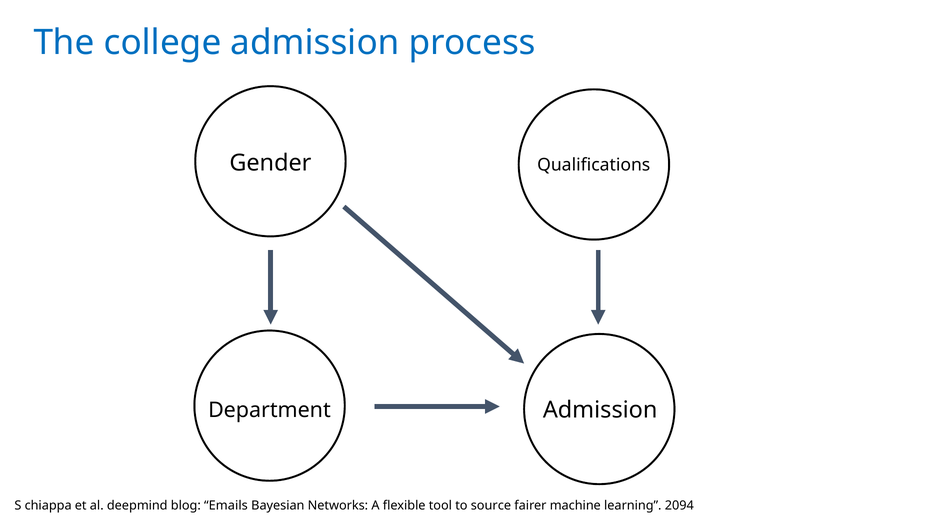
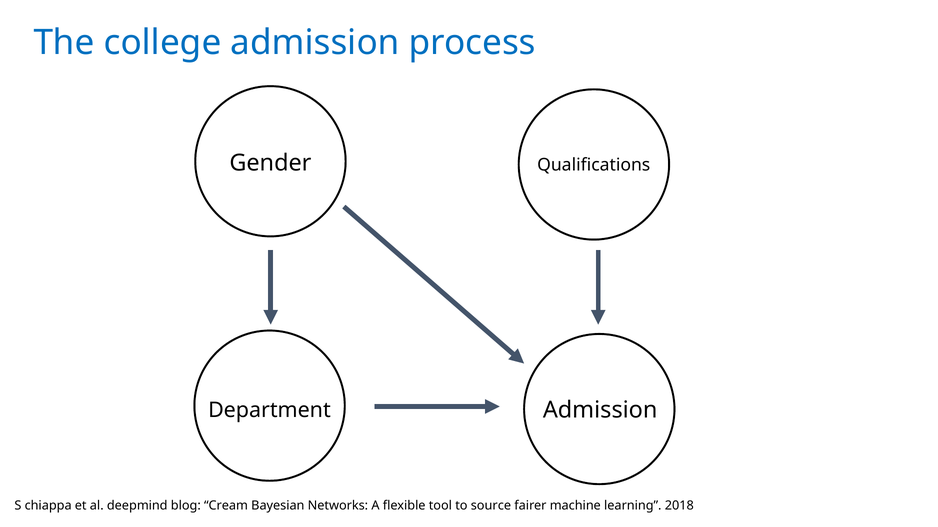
Emails: Emails -> Cream
2094: 2094 -> 2018
